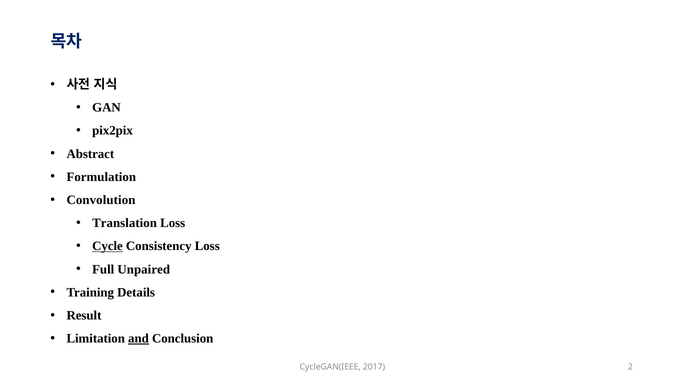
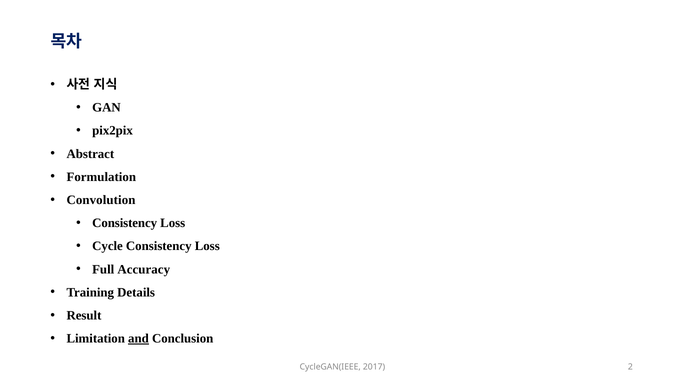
Translation at (125, 223): Translation -> Consistency
Cycle underline: present -> none
Unpaired: Unpaired -> Accuracy
